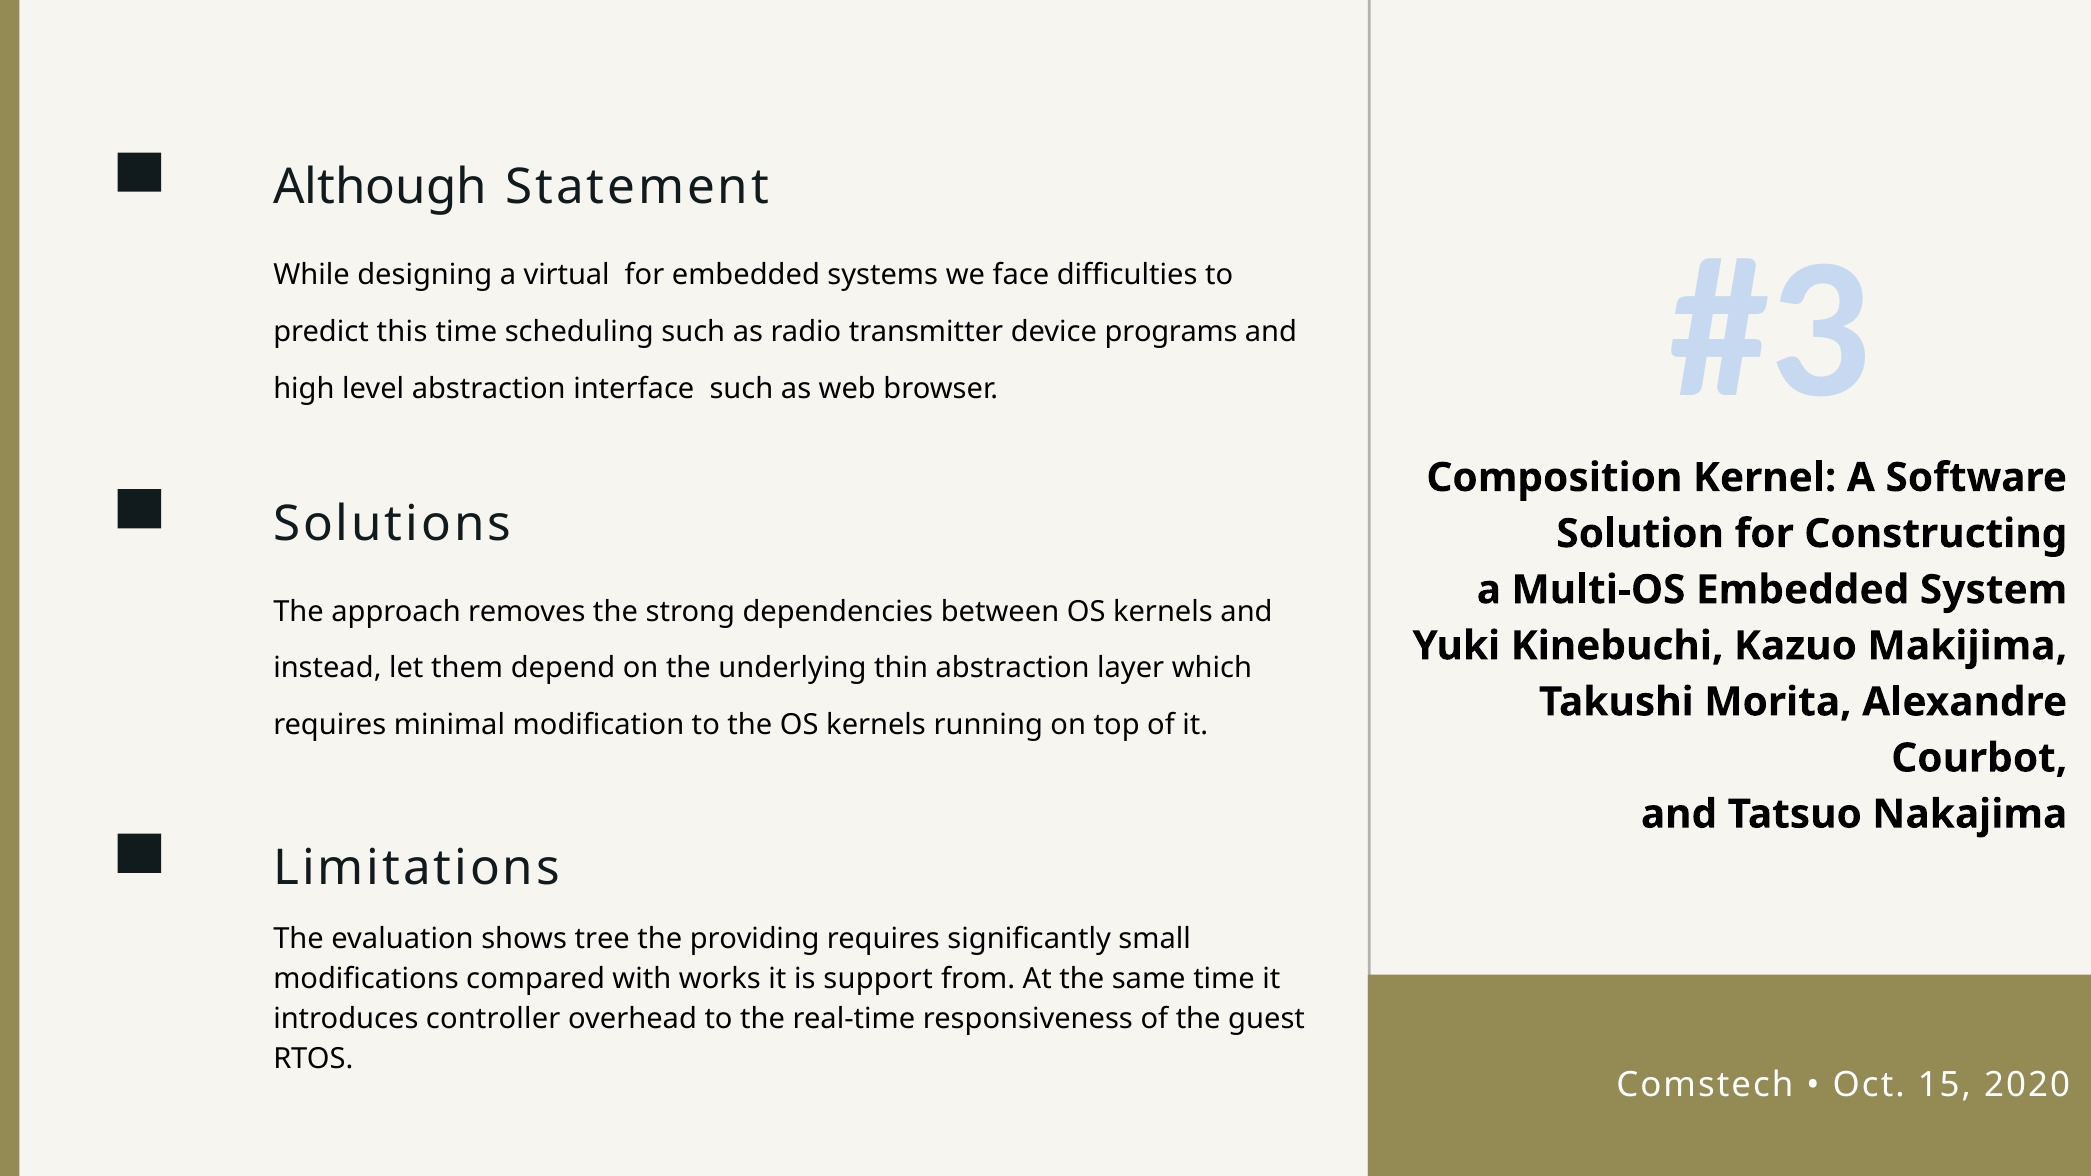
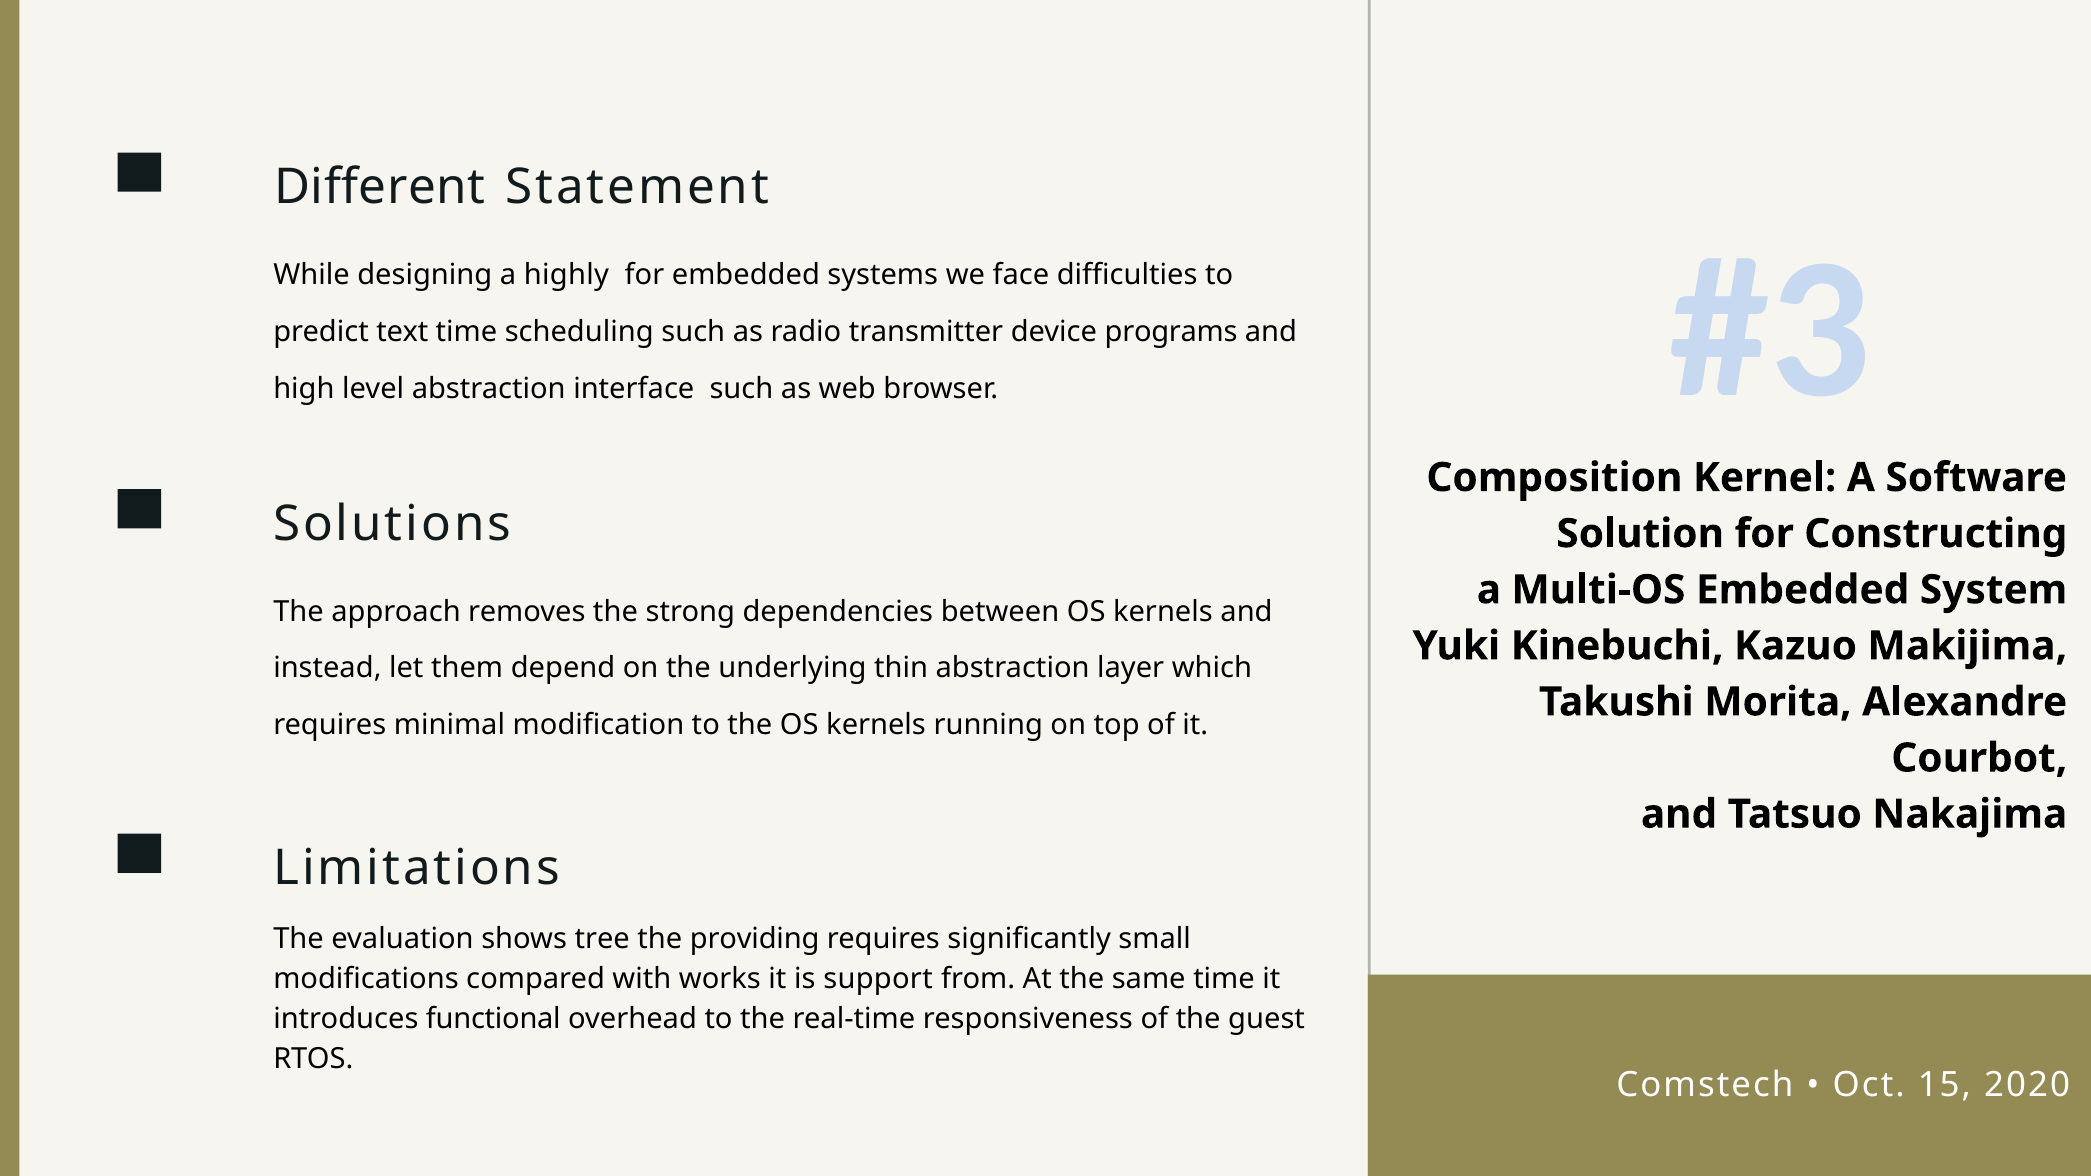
Although: Although -> Different
virtual: virtual -> highly
this: this -> text
controller: controller -> functional
